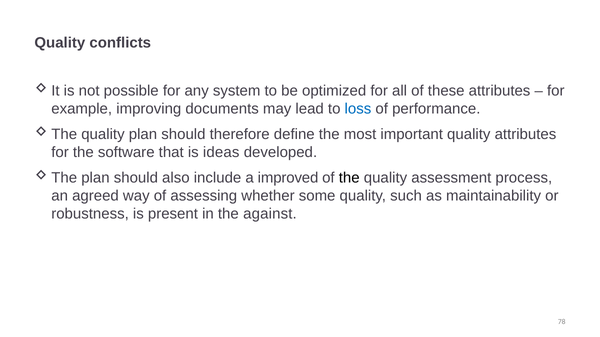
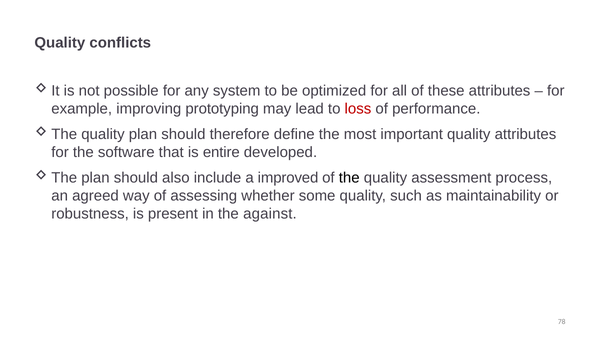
documents: documents -> prototyping
loss colour: blue -> red
ideas: ideas -> entire
